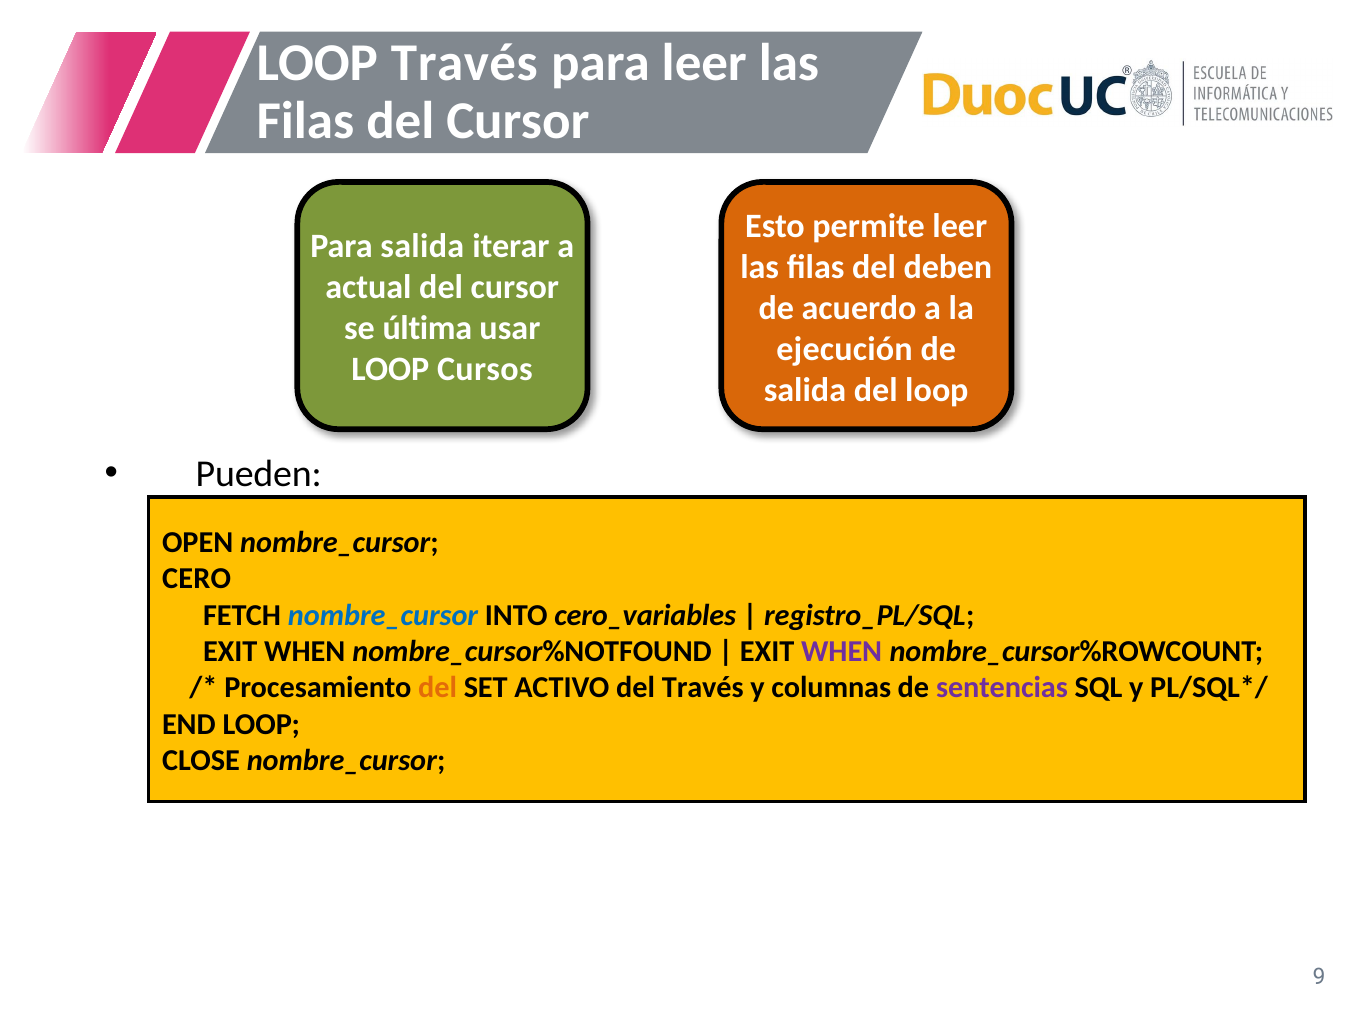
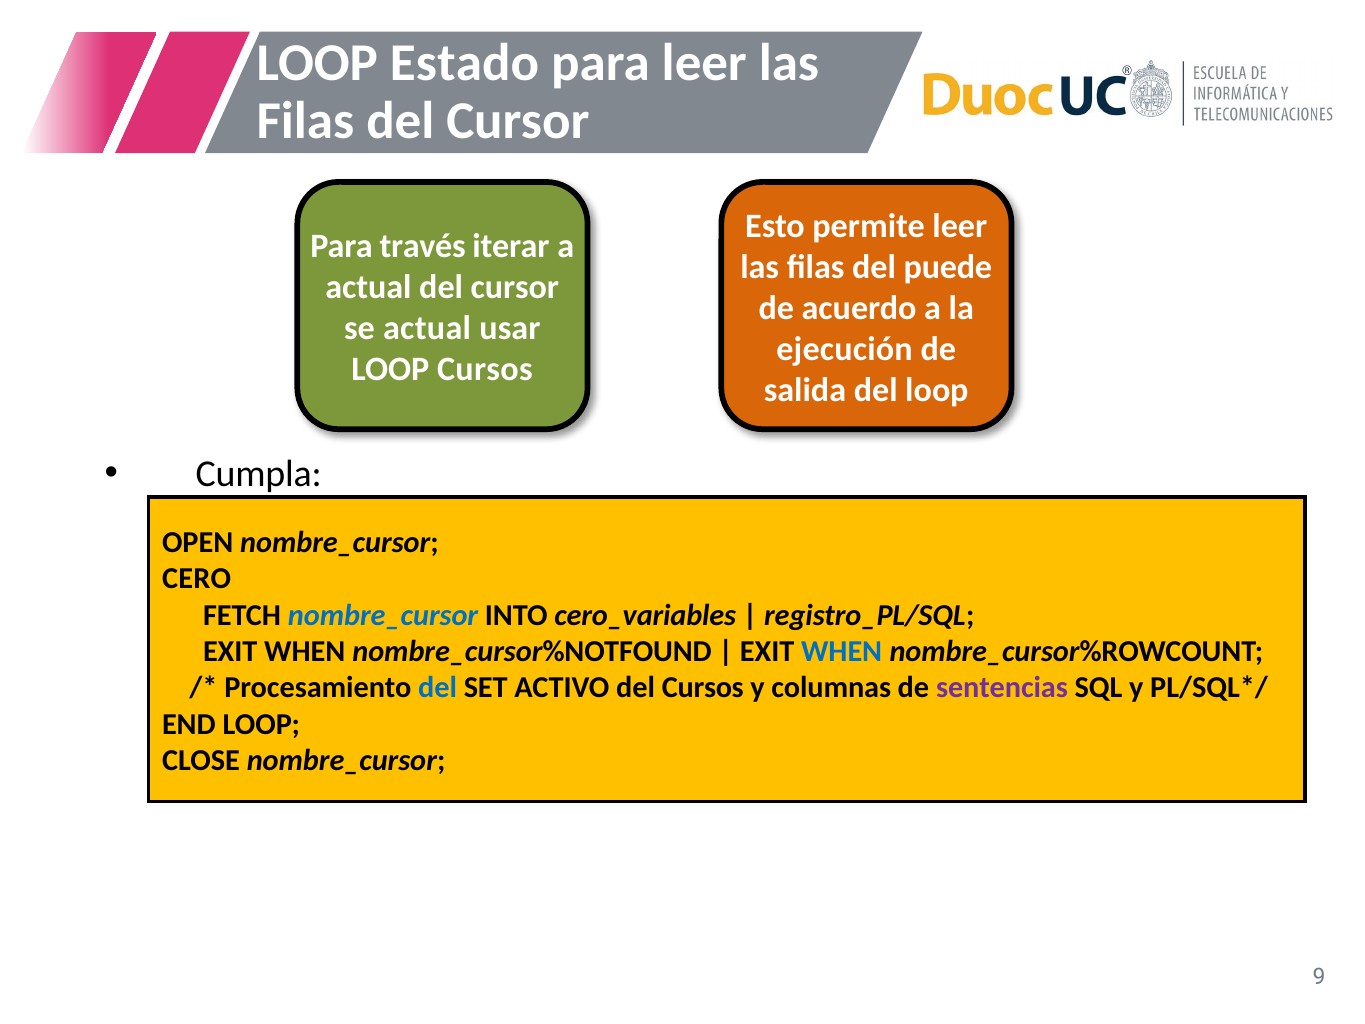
LOOP Través: Través -> Estado
Para salida: salida -> través
deben: deben -> puede
se última: última -> actual
Pueden: Pueden -> Cumpla
WHEN at (842, 651) colour: purple -> blue
del at (438, 688) colour: orange -> blue
del Través: Través -> Cursos
